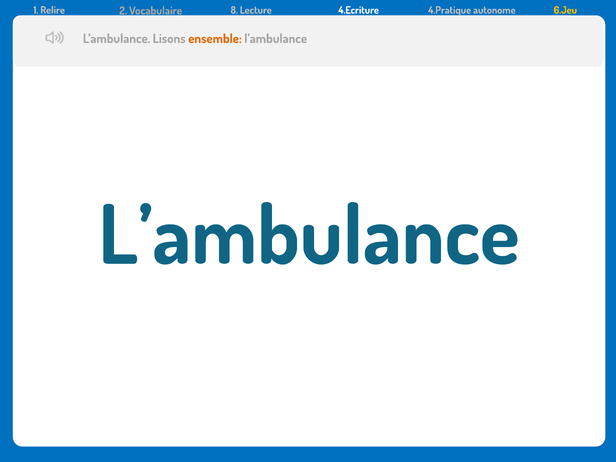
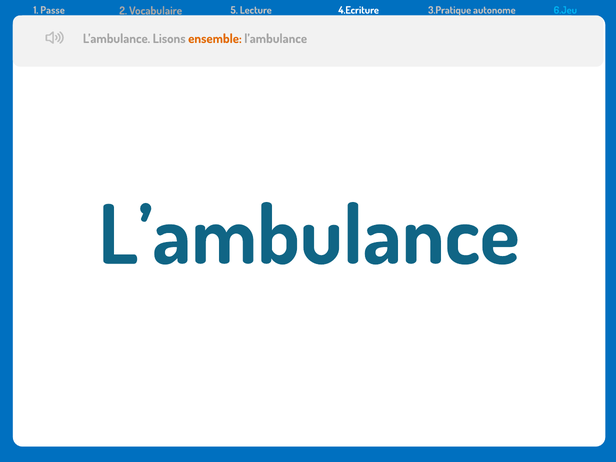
Relire: Relire -> Passe
8: 8 -> 5
4.Pratique: 4.Pratique -> 3.Pratique
6.Jeu colour: yellow -> light blue
